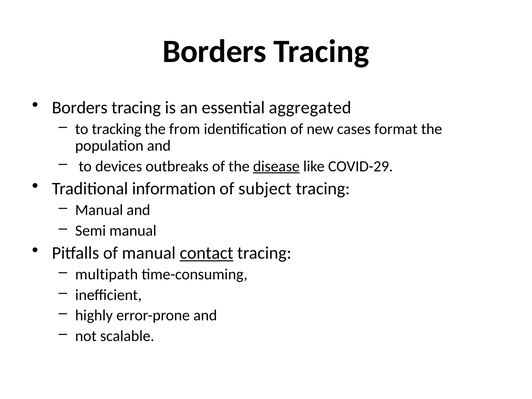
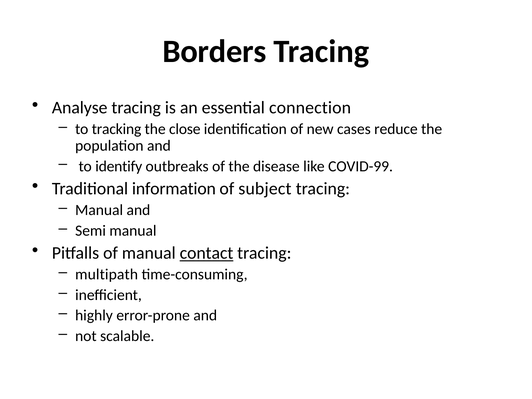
Borders at (80, 108): Borders -> Analyse
aggregated: aggregated -> connection
from: from -> close
format: format -> reduce
devices: devices -> identify
disease underline: present -> none
COVID-29: COVID-29 -> COVID-99
